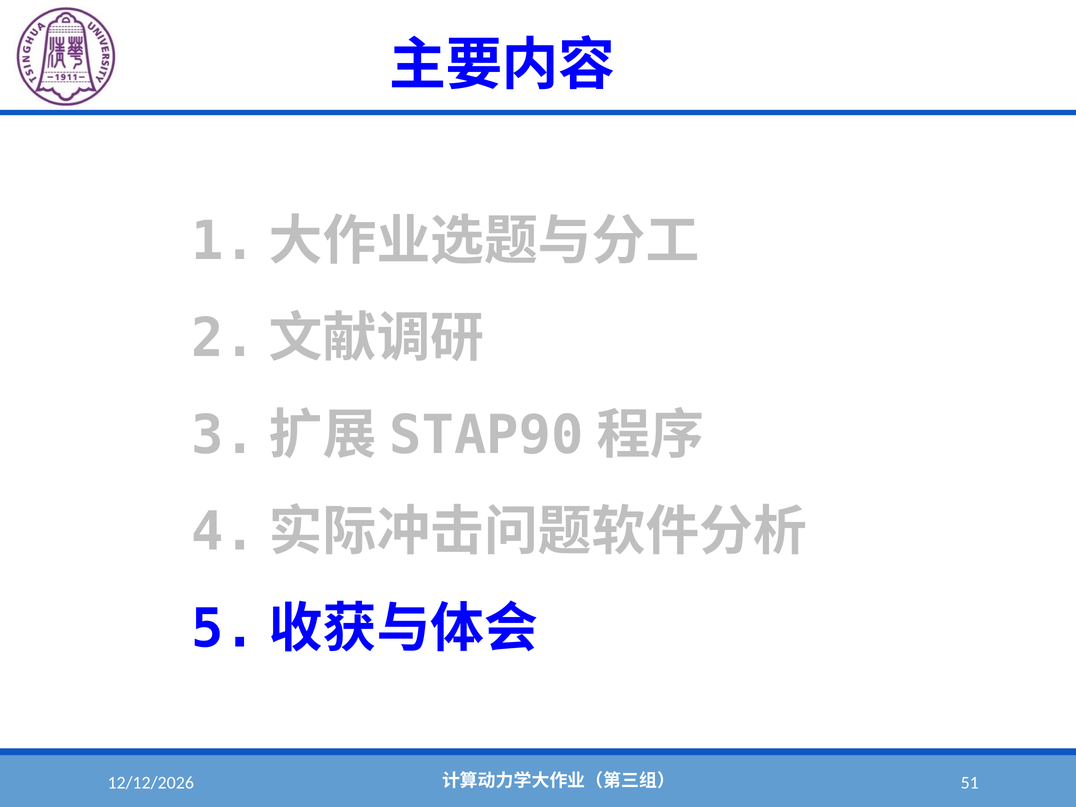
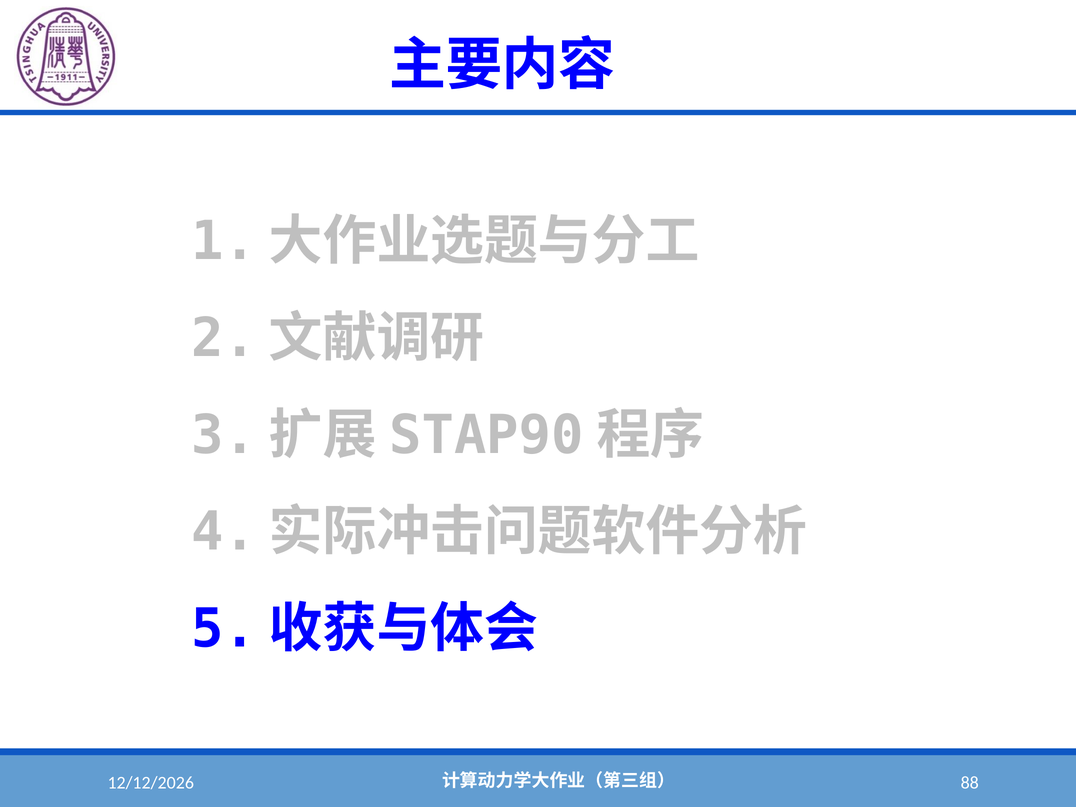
51: 51 -> 88
